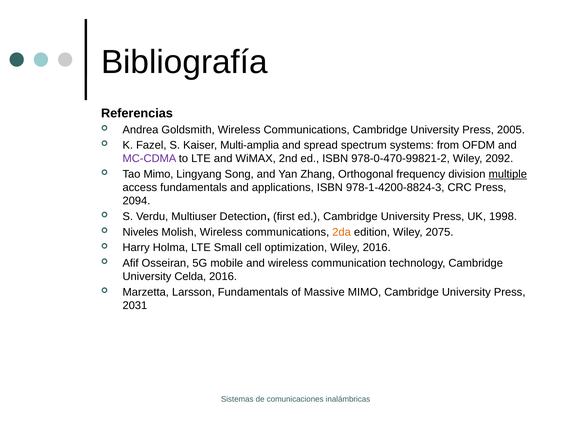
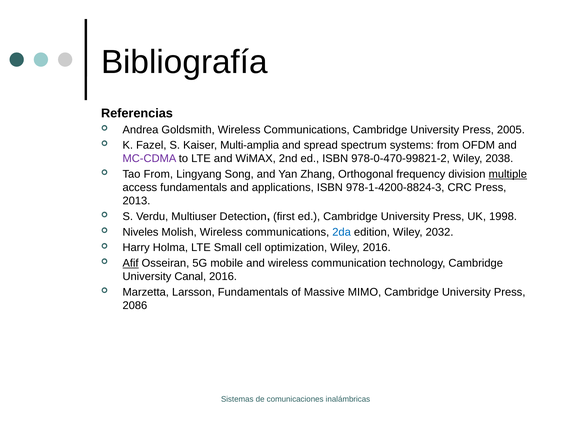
2092: 2092 -> 2038
Tao Mimo: Mimo -> From
2094: 2094 -> 2013
2da colour: orange -> blue
2075: 2075 -> 2032
Afif underline: none -> present
Celda: Celda -> Canal
2031: 2031 -> 2086
